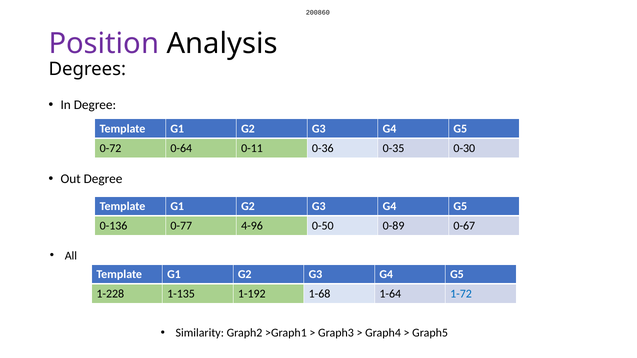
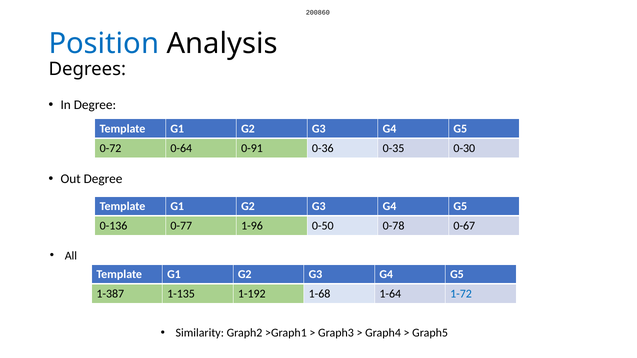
Position colour: purple -> blue
0-11: 0-11 -> 0-91
4-96: 4-96 -> 1-96
0-89: 0-89 -> 0-78
1-228: 1-228 -> 1-387
